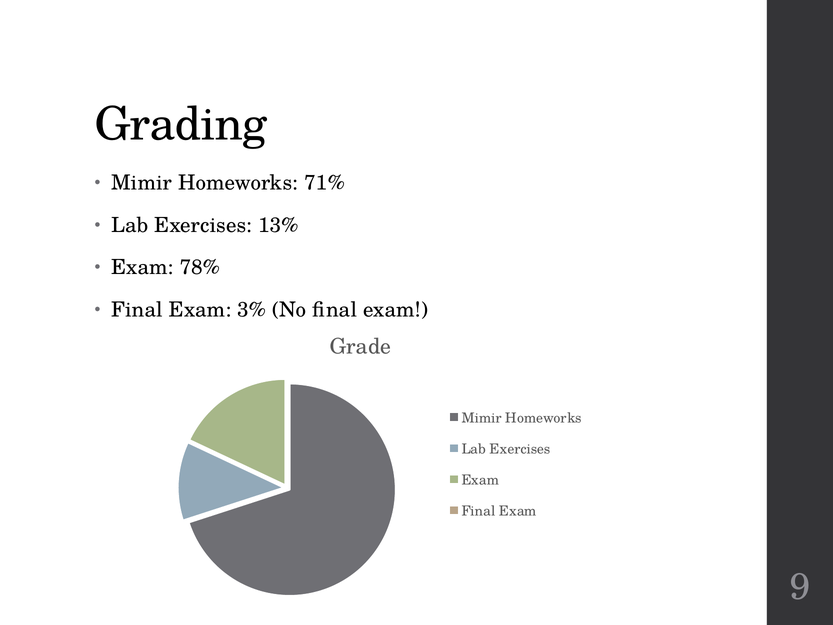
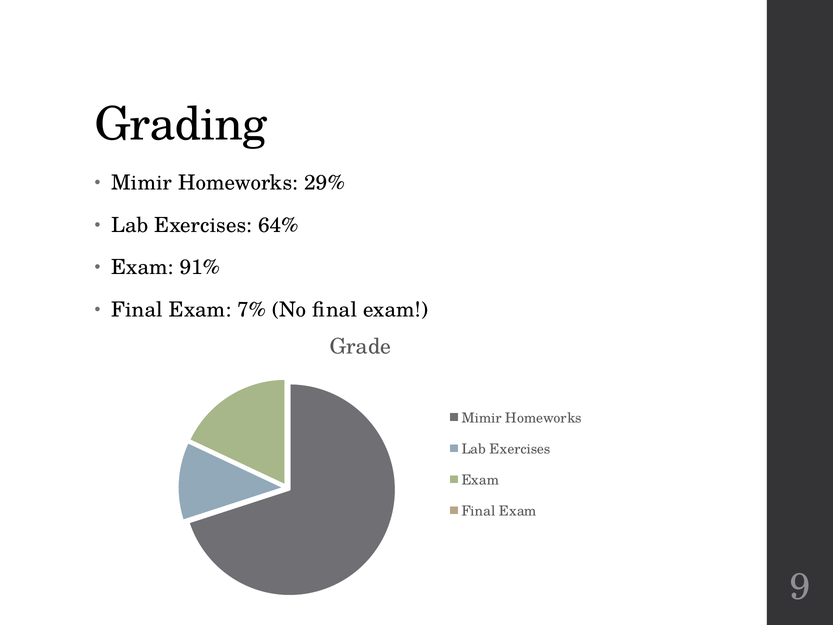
71%: 71% -> 29%
13%: 13% -> 64%
78%: 78% -> 91%
3%: 3% -> 7%
